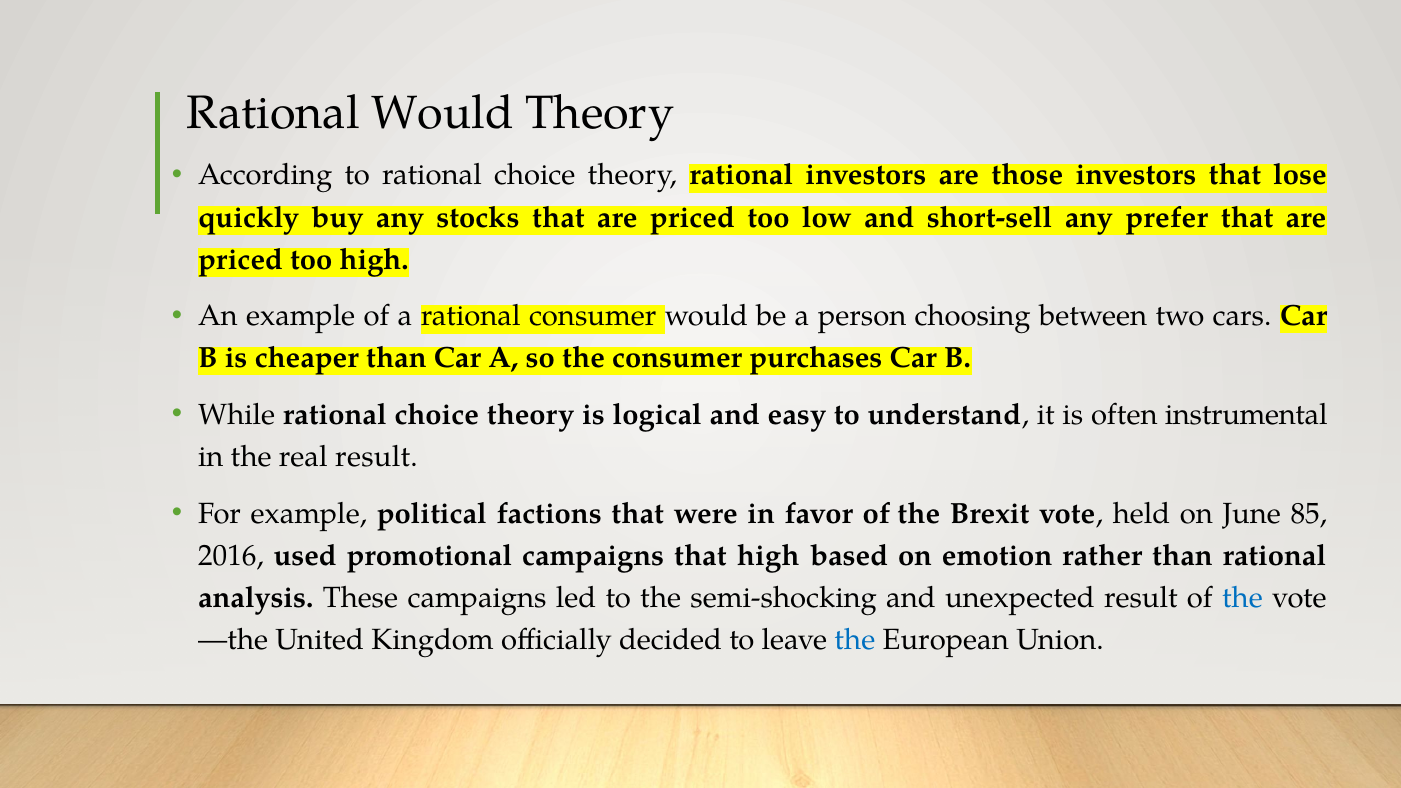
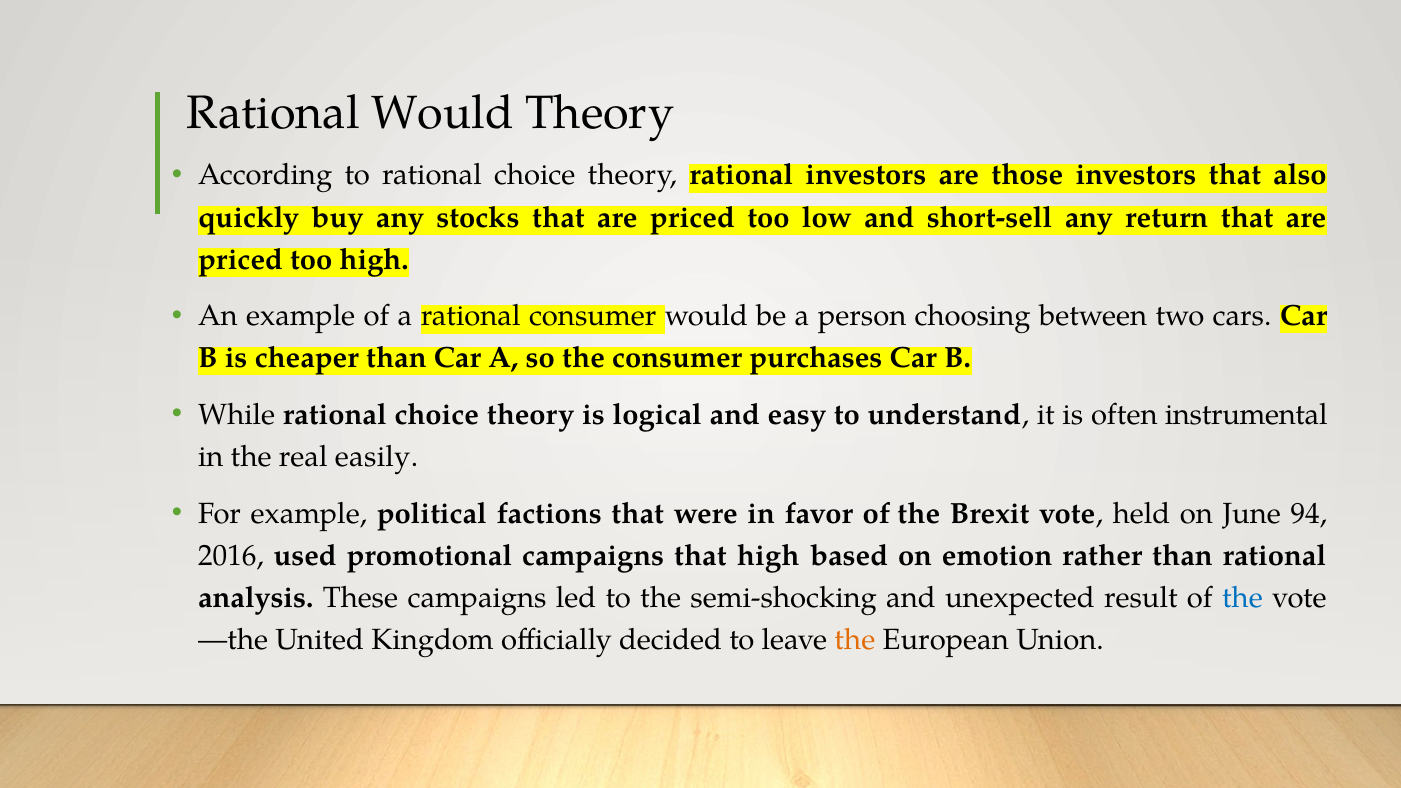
lose: lose -> also
prefer: prefer -> return
real result: result -> easily
85: 85 -> 94
the at (855, 640) colour: blue -> orange
